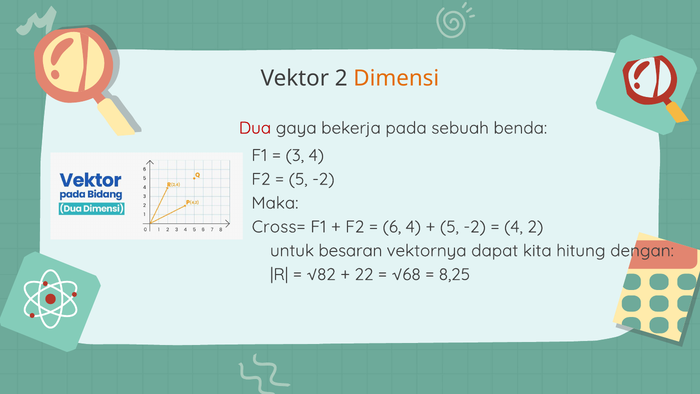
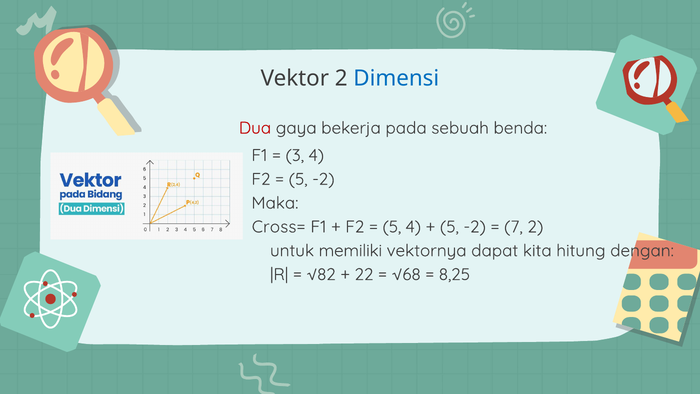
Dimensi colour: orange -> blue
6 at (392, 227): 6 -> 5
4 at (513, 227): 4 -> 7
besaran: besaran -> memiliki
